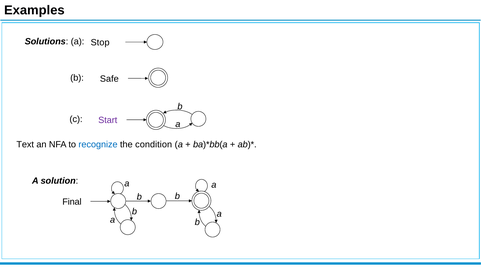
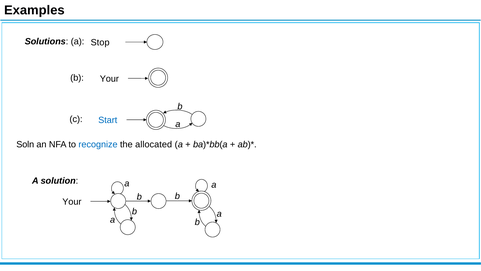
Safe at (109, 79): Safe -> Your
Start colour: purple -> blue
Text: Text -> Soln
condition: condition -> allocated
Final at (72, 201): Final -> Your
